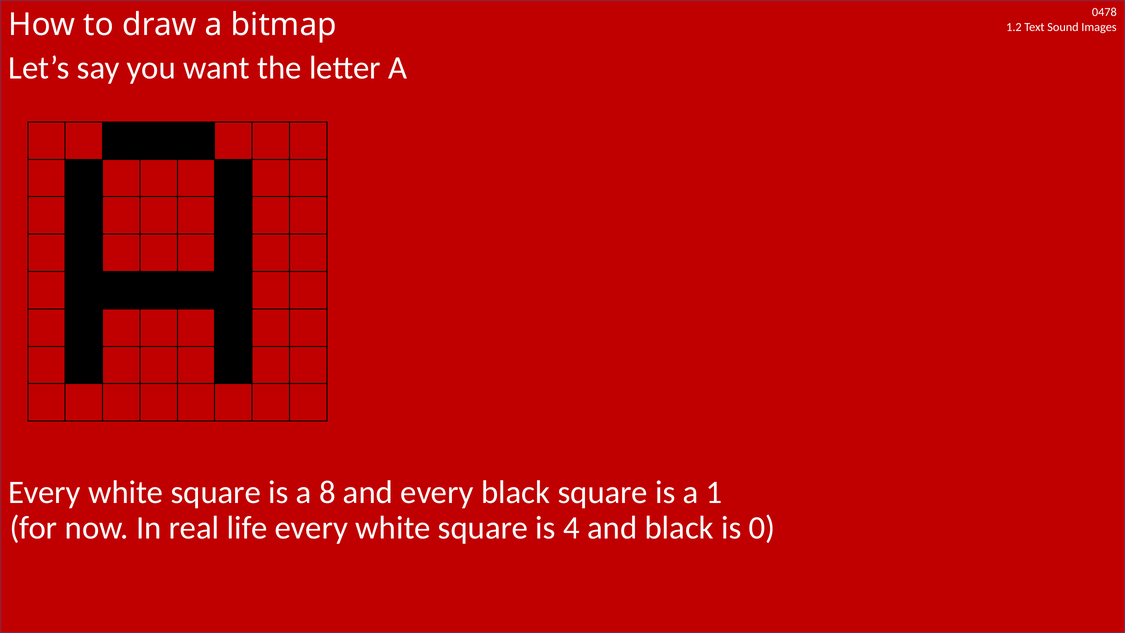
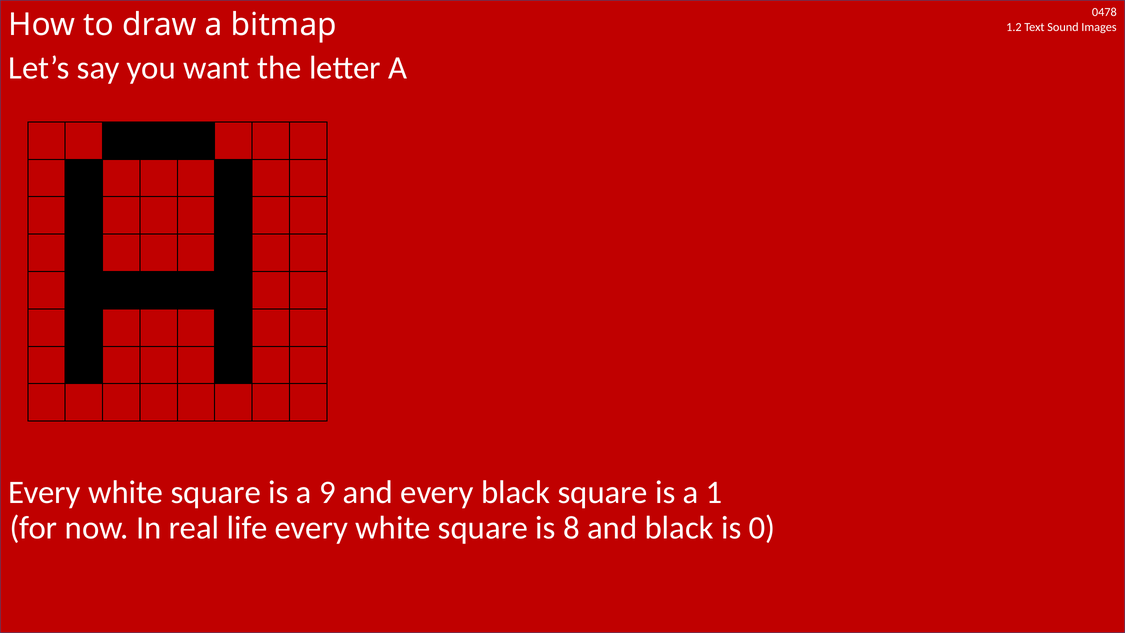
8: 8 -> 9
4: 4 -> 8
